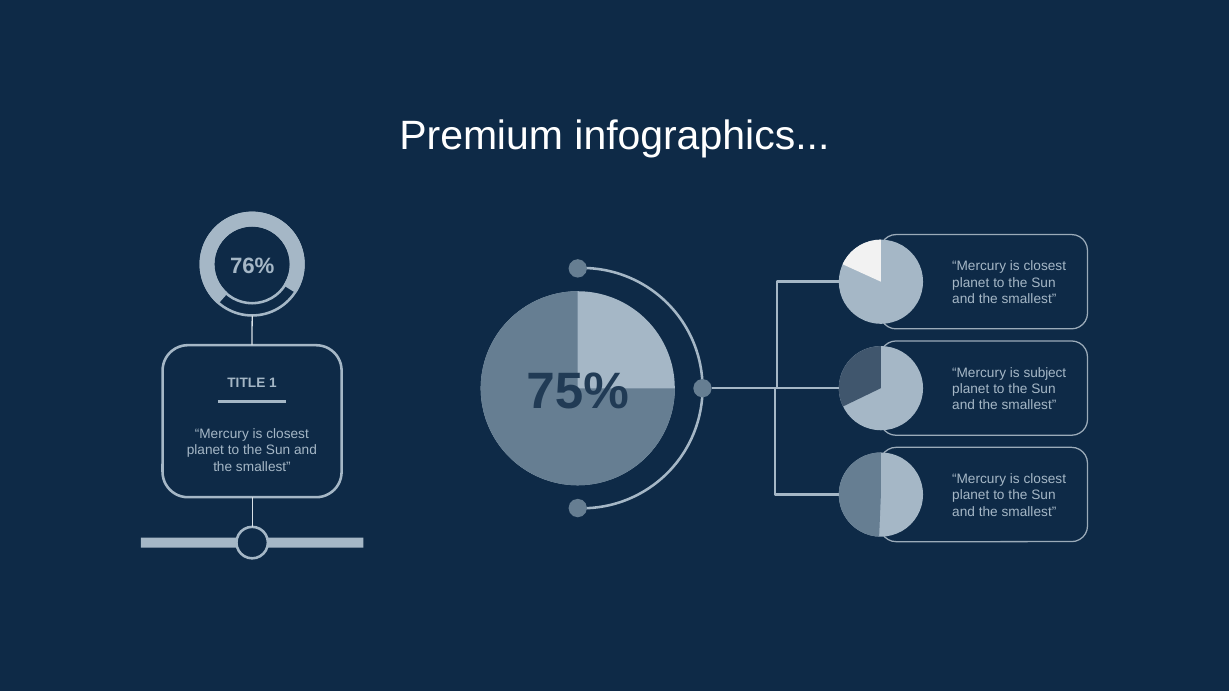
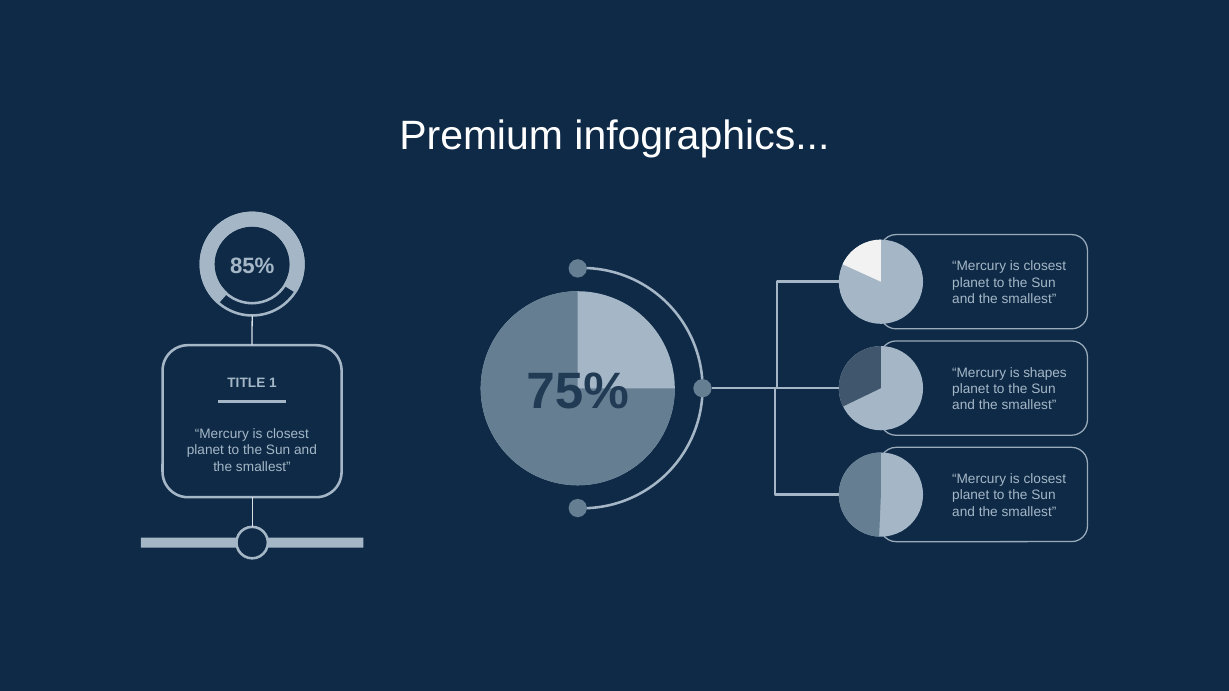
76%: 76% -> 85%
subject: subject -> shapes
